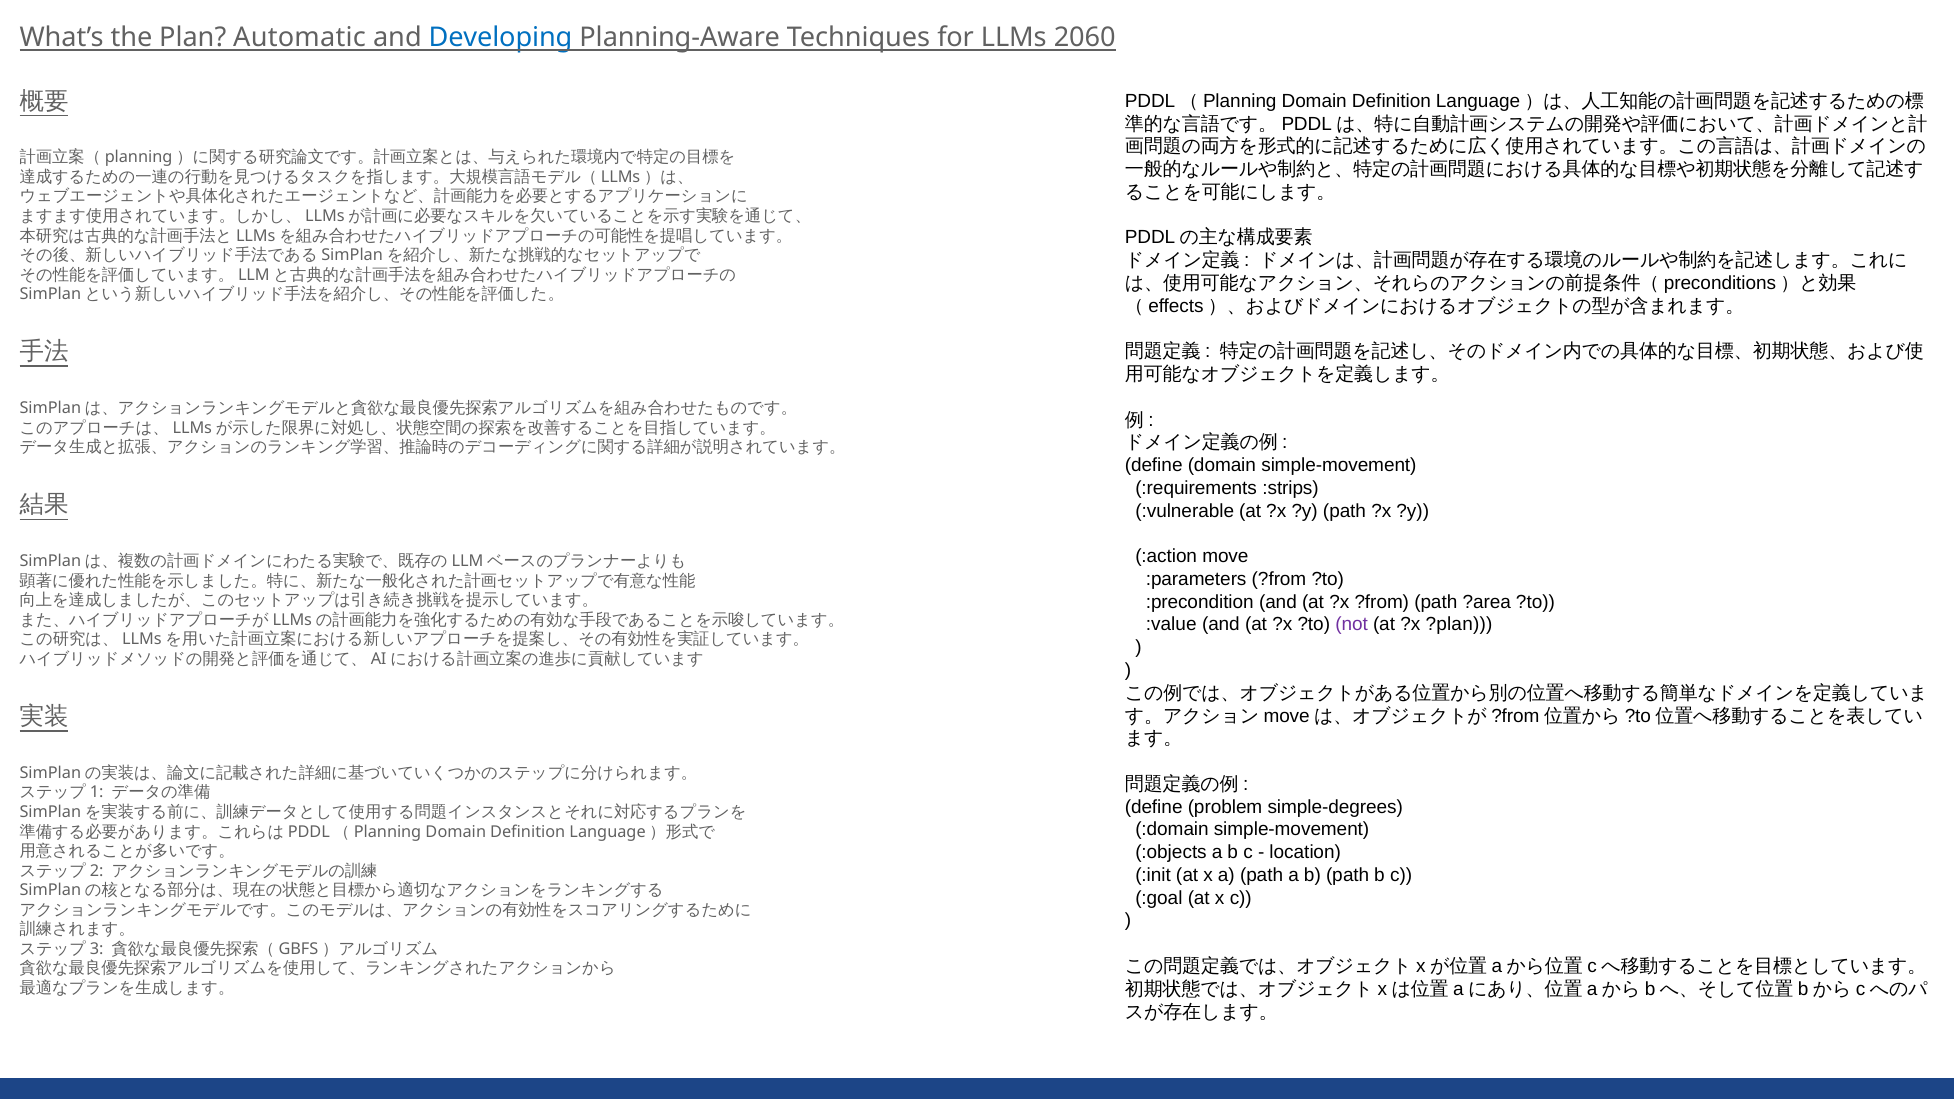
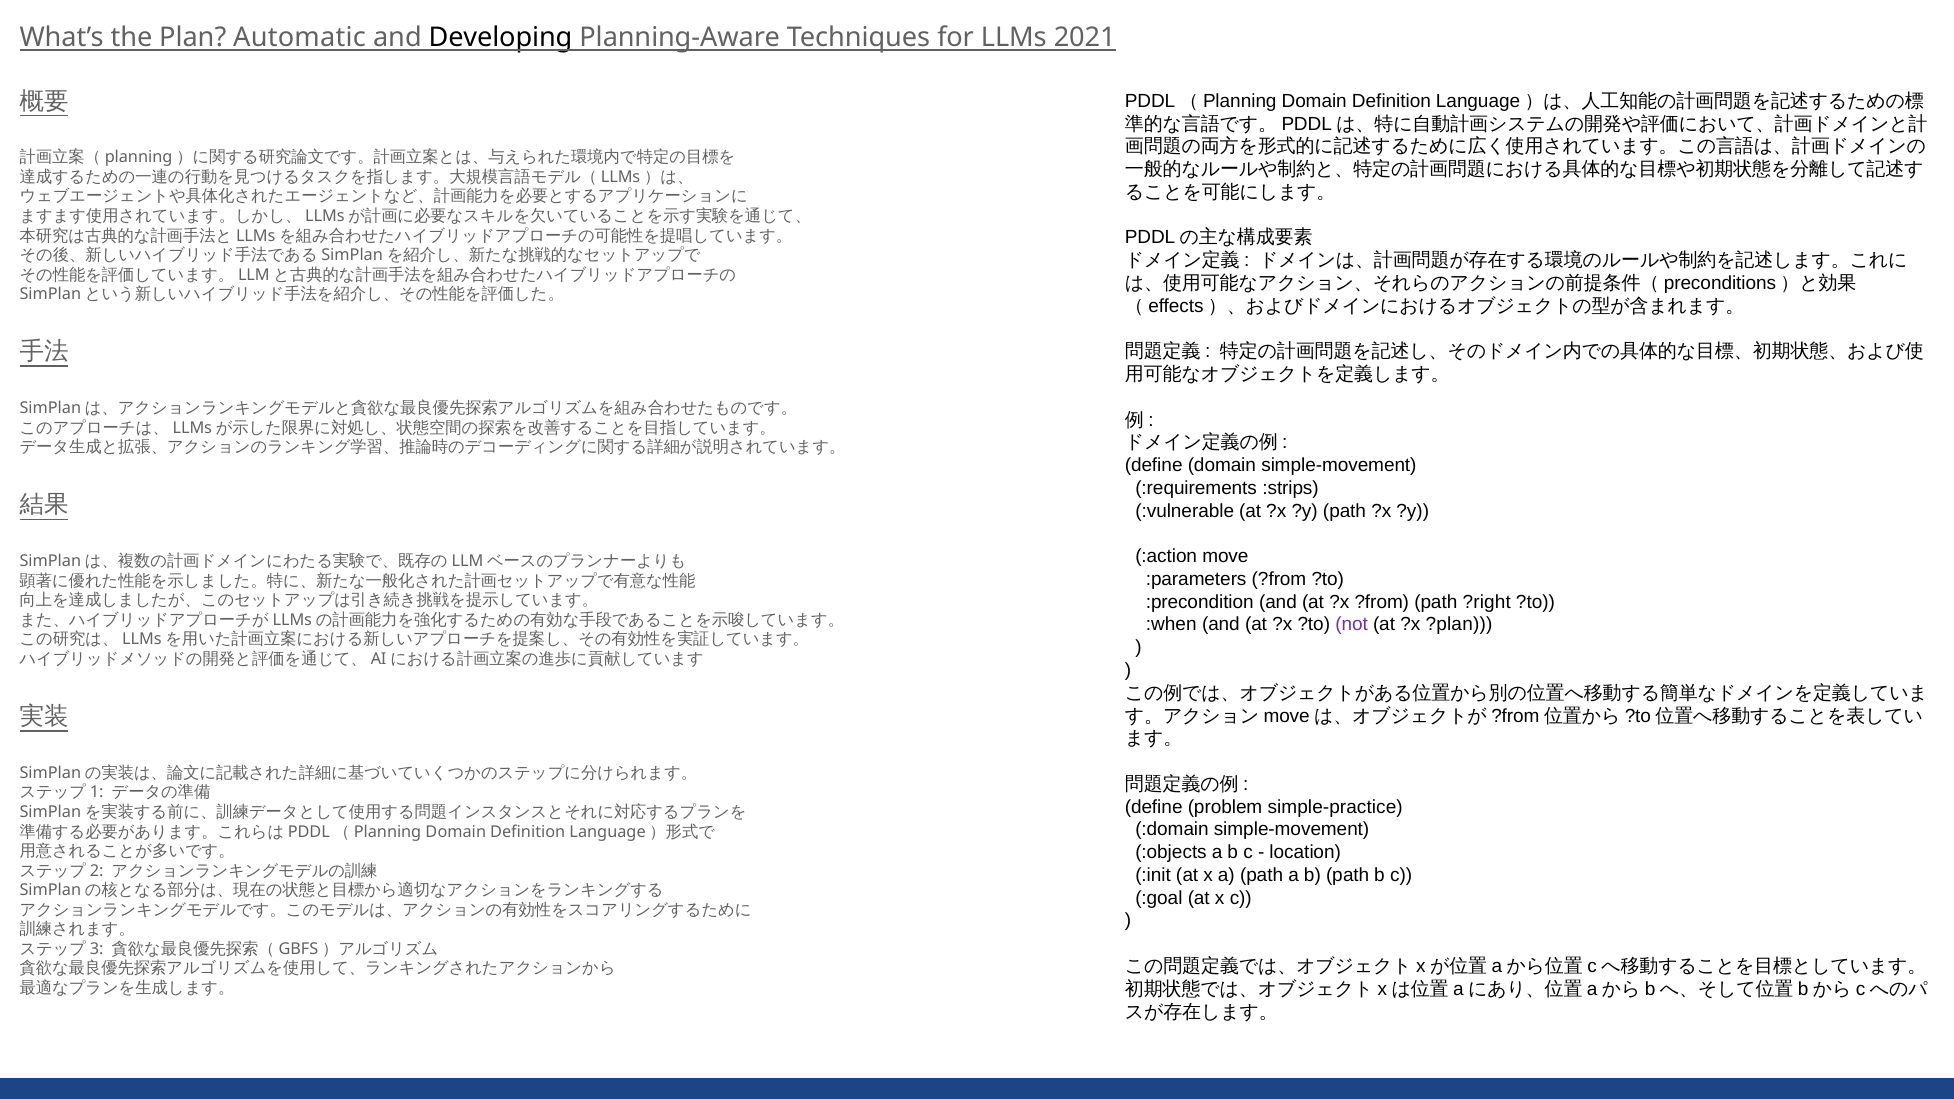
Developing colour: blue -> black
2060: 2060 -> 2021
?area: ?area -> ?right
:value: :value -> :when
simple-degrees: simple-degrees -> simple-practice
